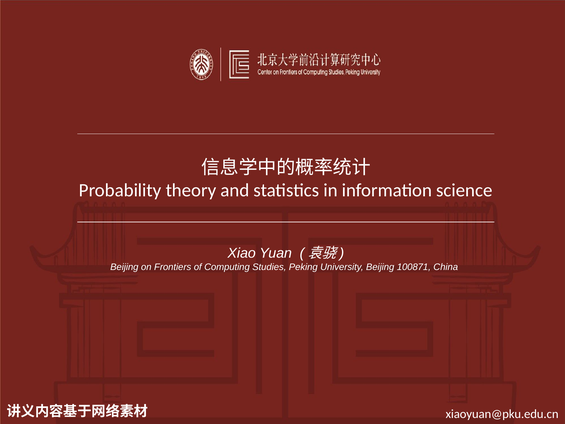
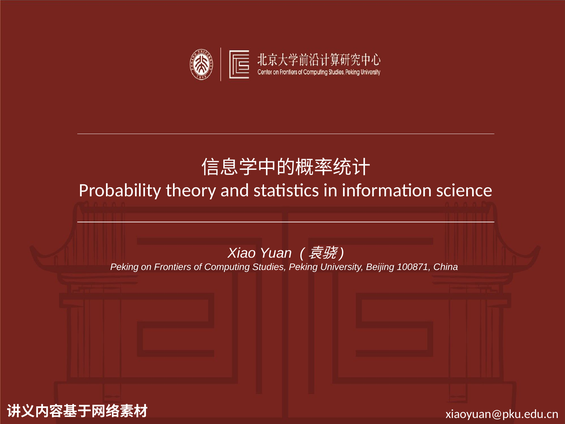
Beijing at (124, 267): Beijing -> Peking
